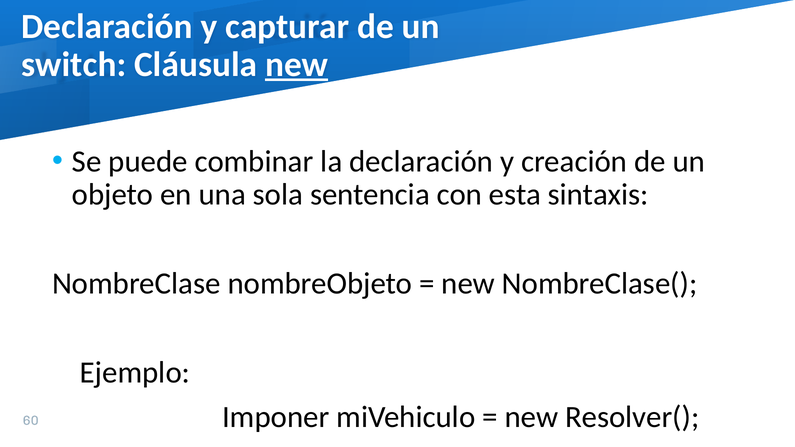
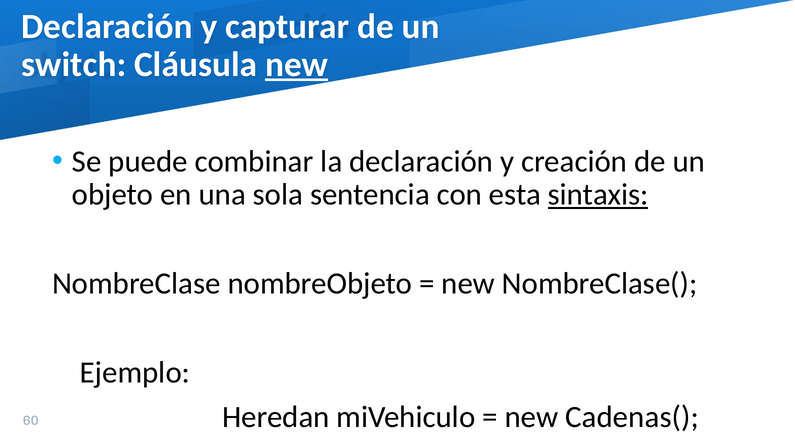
sintaxis underline: none -> present
Imponer: Imponer -> Heredan
Resolver(: Resolver( -> Cadenas(
